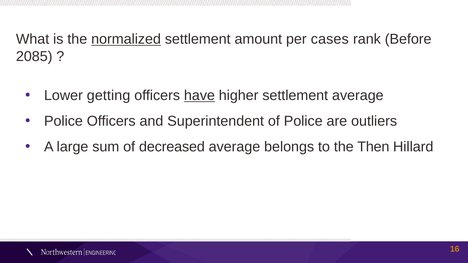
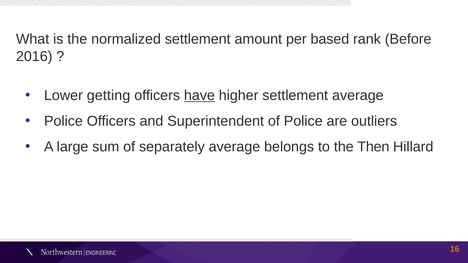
normalized underline: present -> none
cases: cases -> based
2085: 2085 -> 2016
decreased: decreased -> separately
